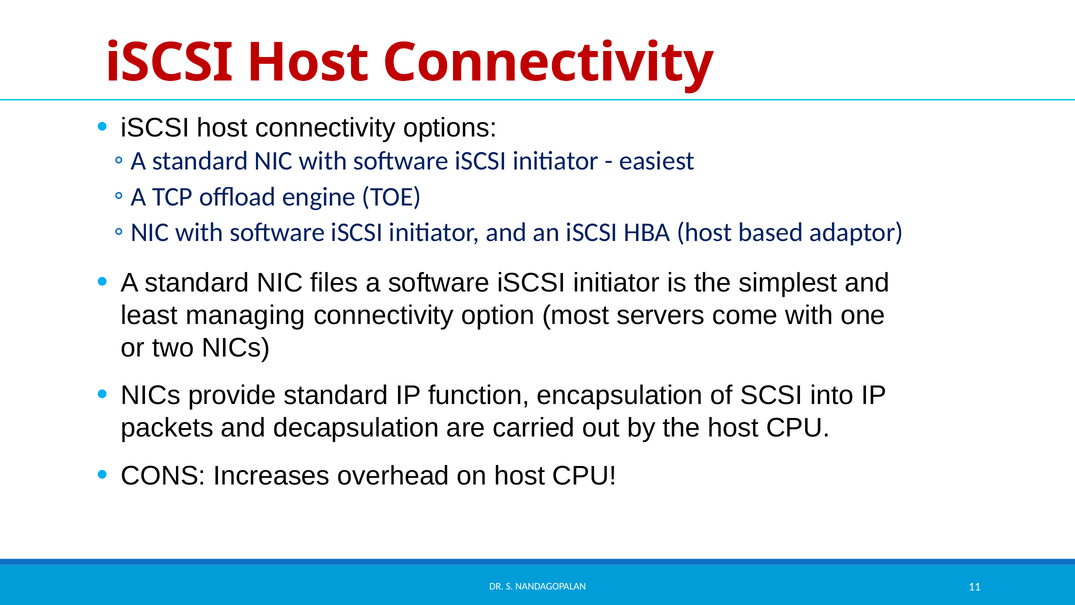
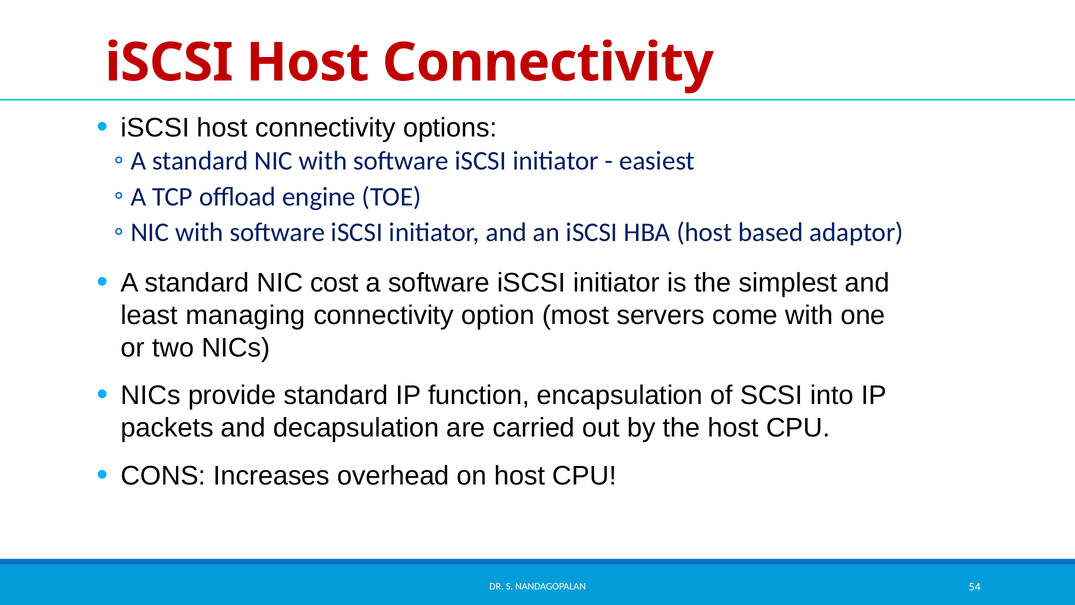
files: files -> cost
11: 11 -> 54
